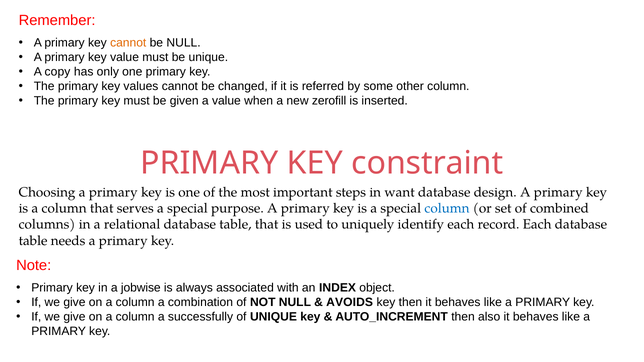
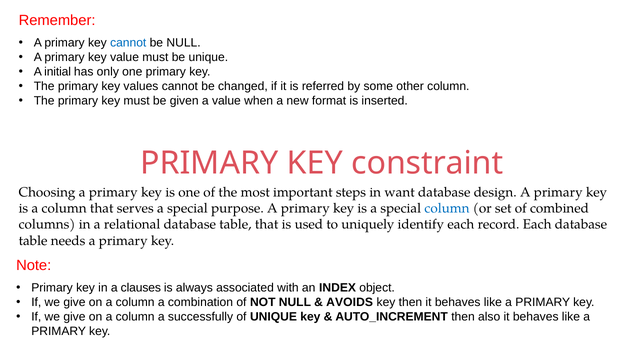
cannot at (128, 43) colour: orange -> blue
copy: copy -> initial
zerofill: zerofill -> format
jobwise: jobwise -> clauses
